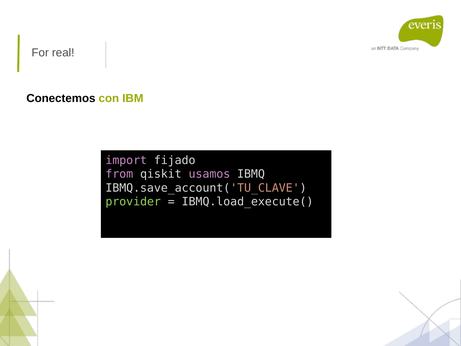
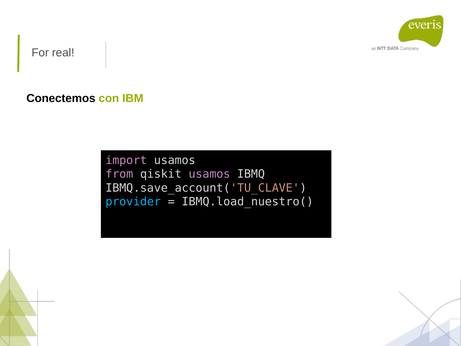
import fijado: fijado -> usamos
provider colour: light green -> light blue
IBMQ.load_execute(: IBMQ.load_execute( -> IBMQ.load_nuestro(
